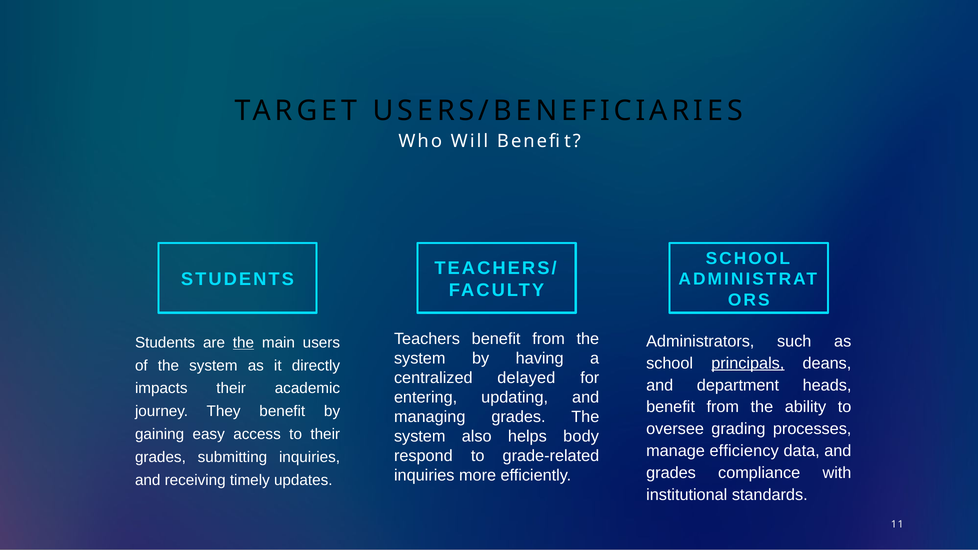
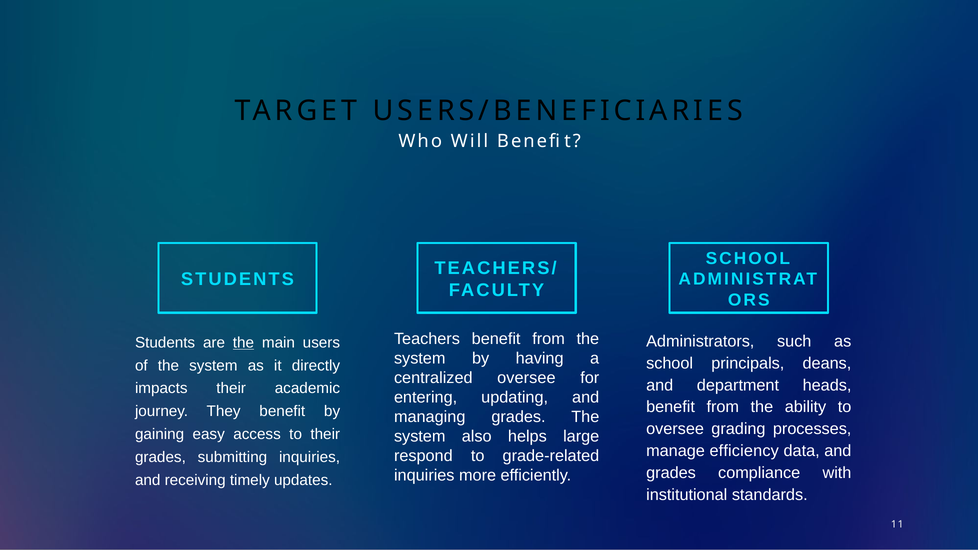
principals underline: present -> none
centralized delayed: delayed -> oversee
body: body -> large
